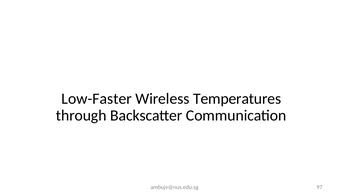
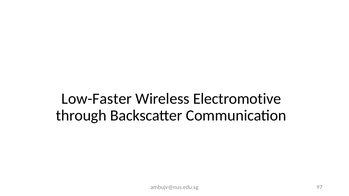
Temperatures: Temperatures -> Electromotive
